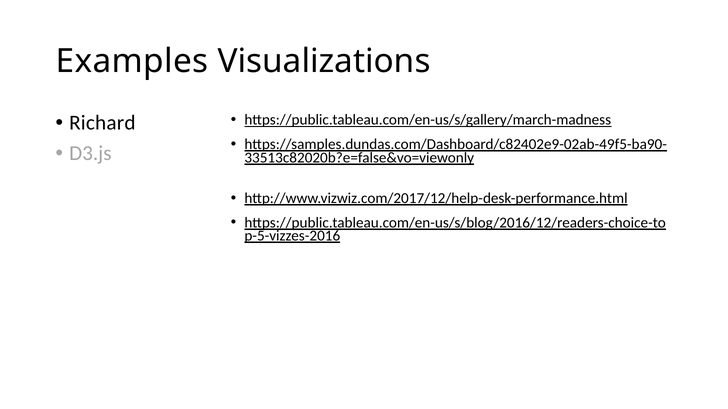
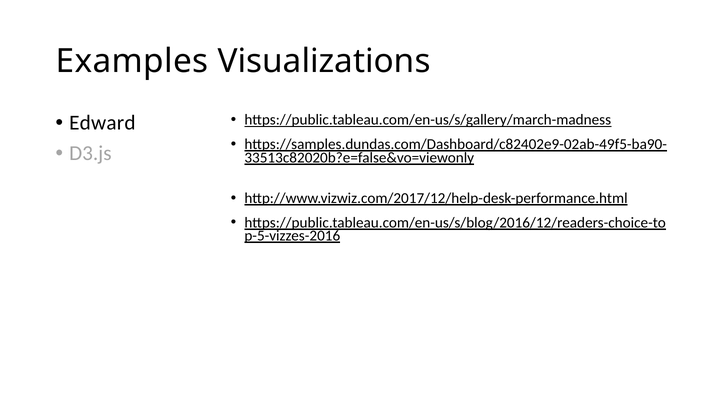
Richard: Richard -> Edward
